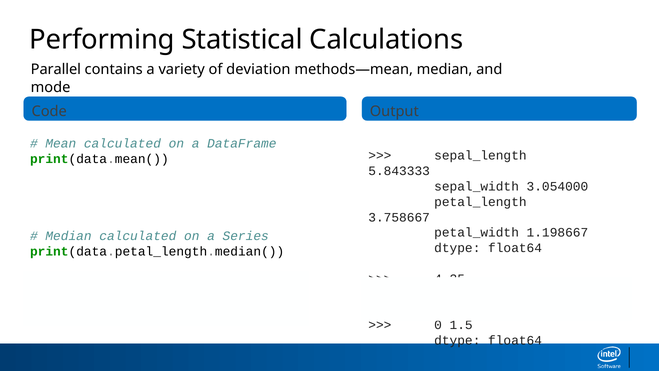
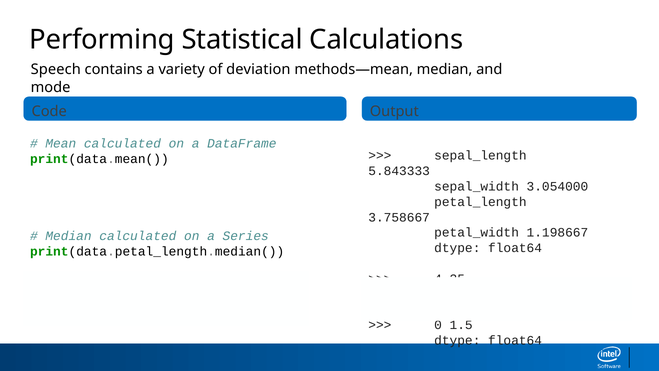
Parallel: Parallel -> Speech
